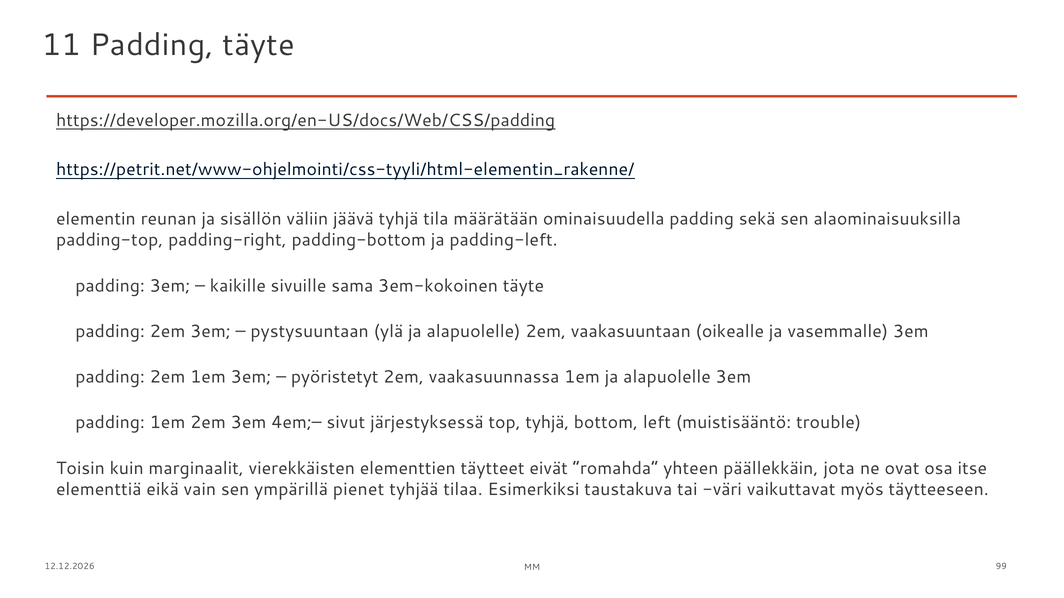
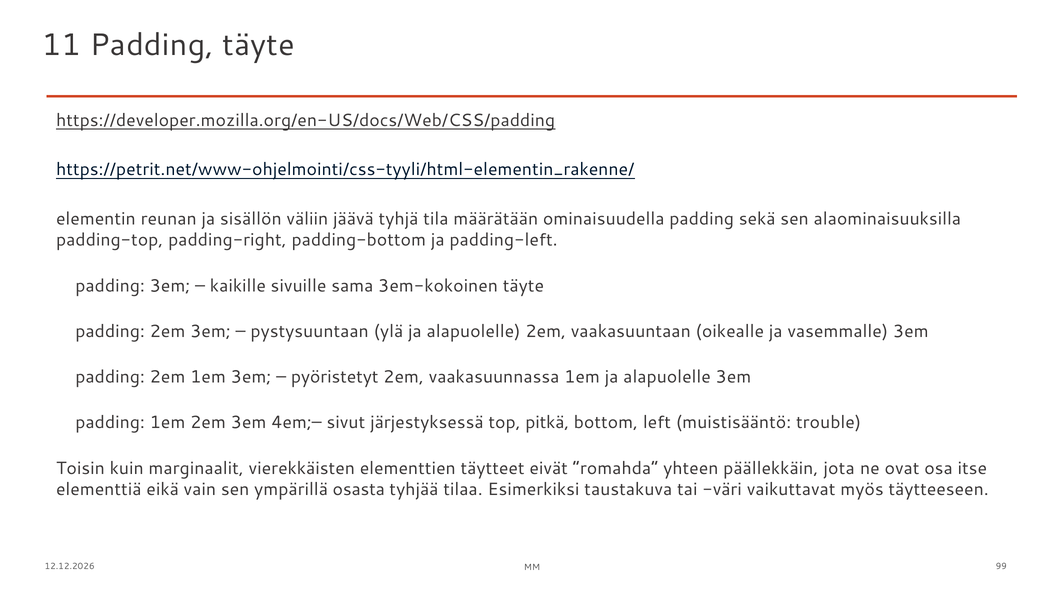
top tyhjä: tyhjä -> pitkä
pienet: pienet -> osasta
